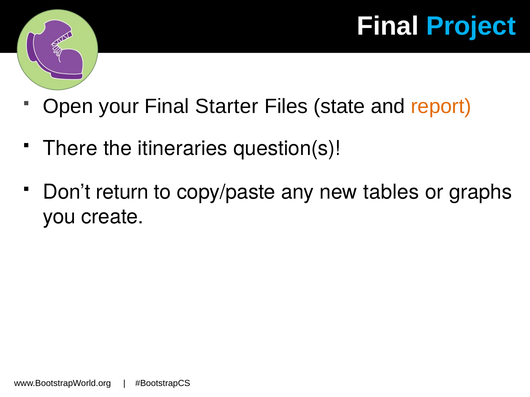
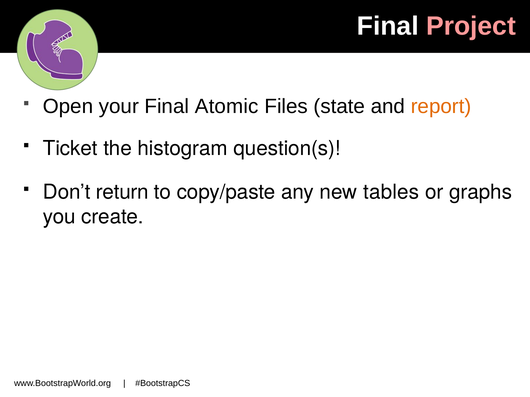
Project colour: light blue -> pink
Starter: Starter -> Atomic
There: There -> Ticket
itineraries: itineraries -> histogram
